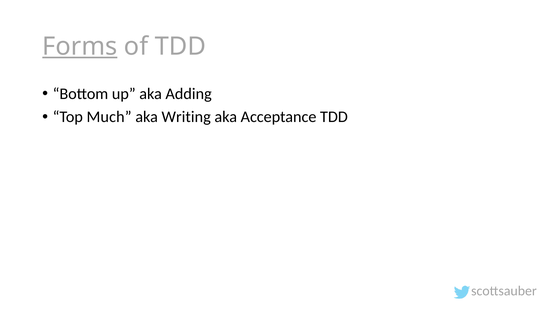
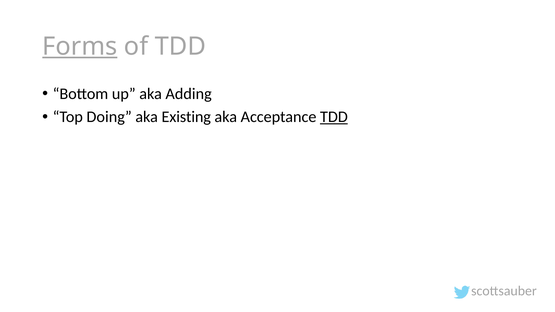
Much: Much -> Doing
Writing: Writing -> Existing
TDD at (334, 117) underline: none -> present
